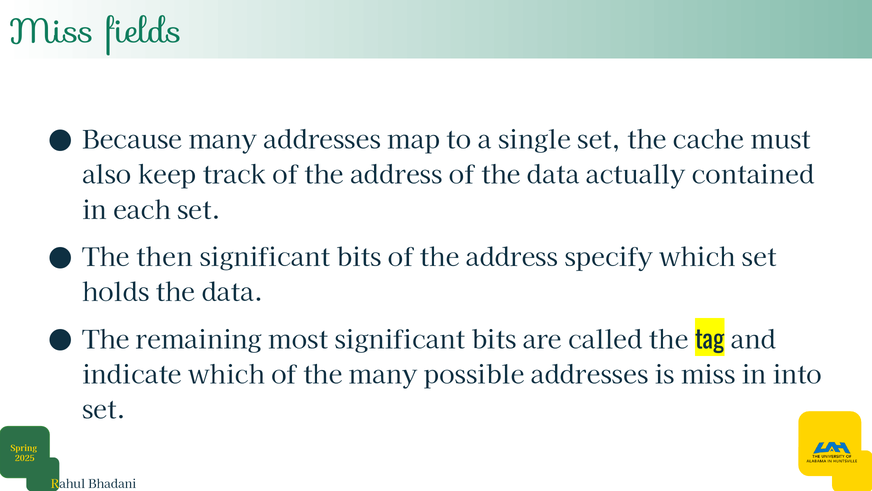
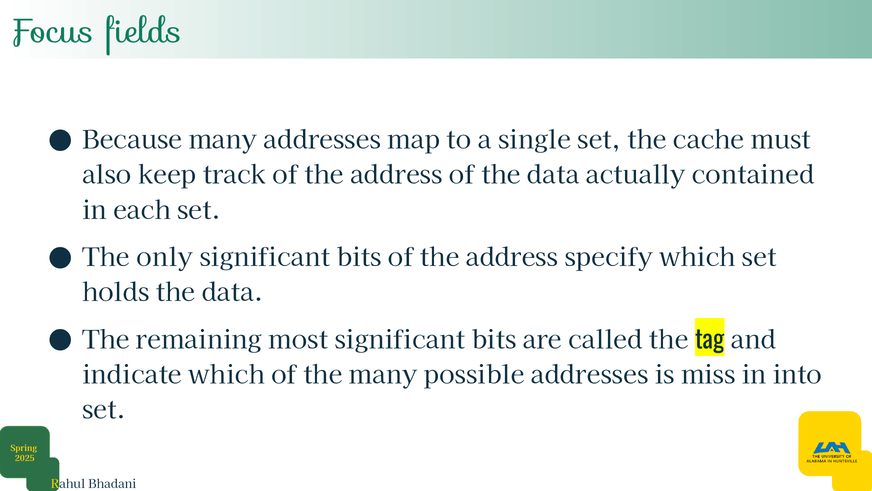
Miss at (52, 31): Miss -> Focus
then: then -> only
